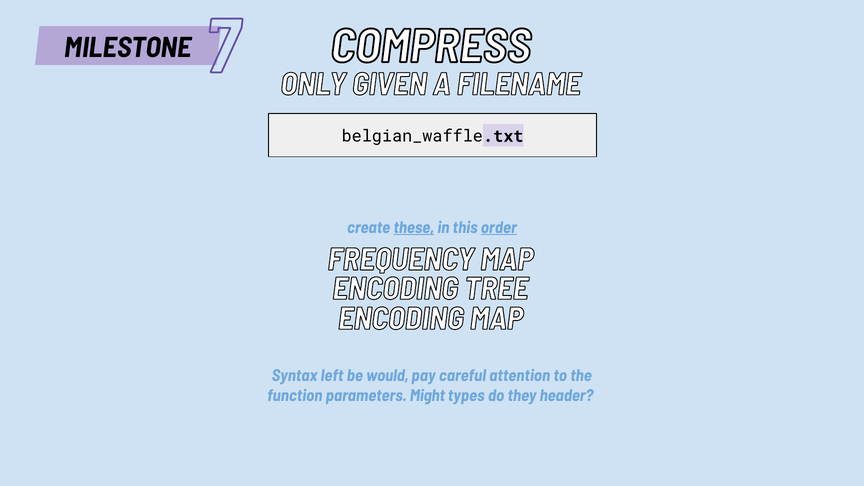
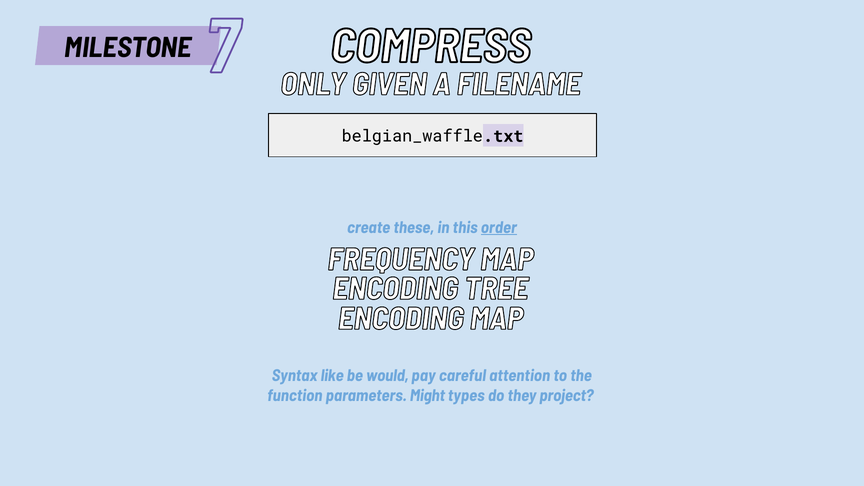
these underline: present -> none
left: left -> like
header: header -> project
